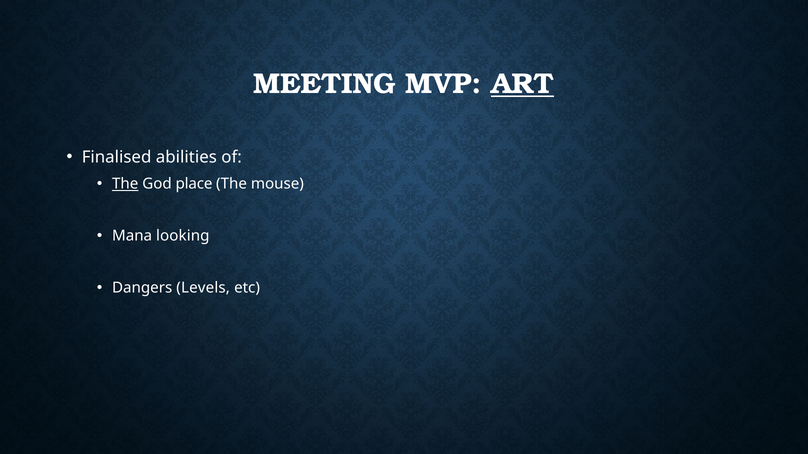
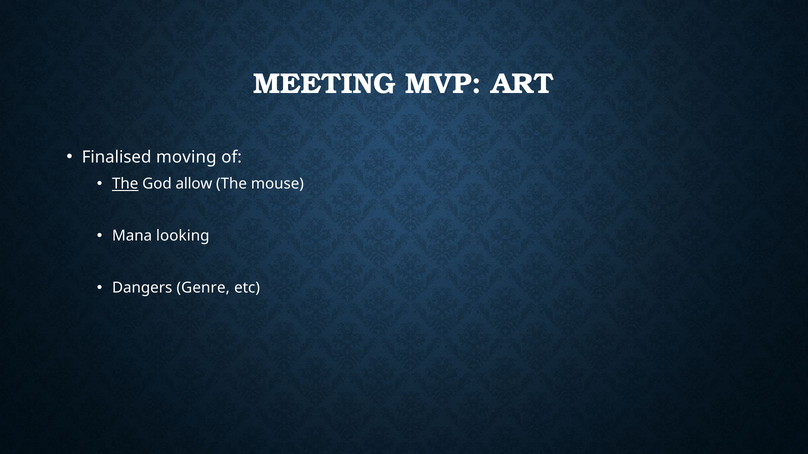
ART underline: present -> none
abilities: abilities -> moving
place: place -> allow
Levels: Levels -> Genre
